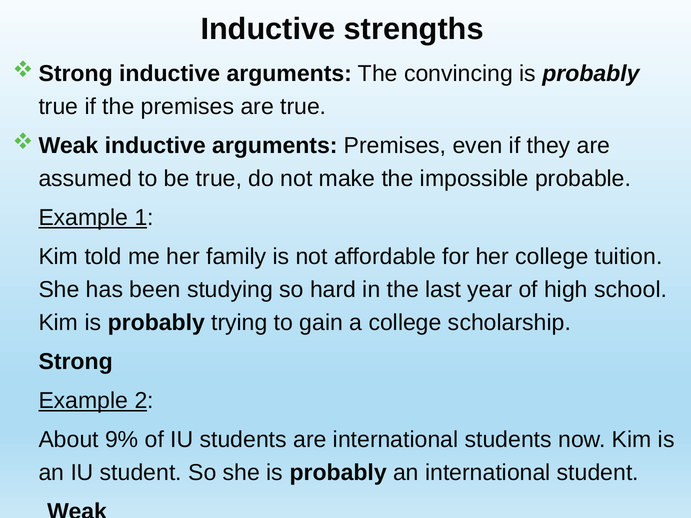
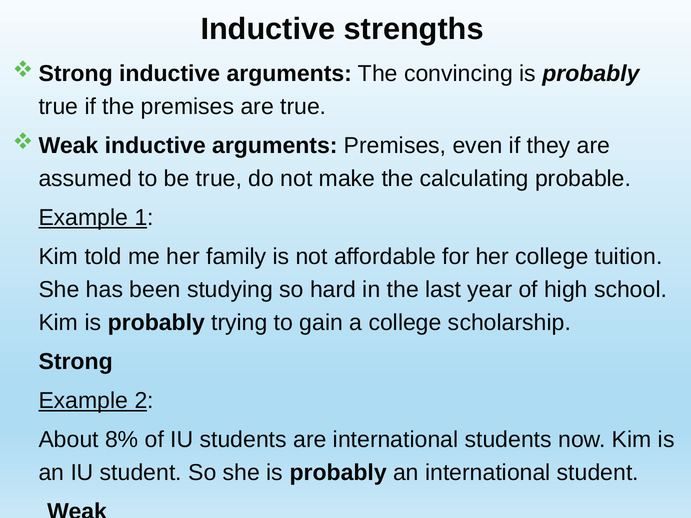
impossible: impossible -> calculating
9%: 9% -> 8%
